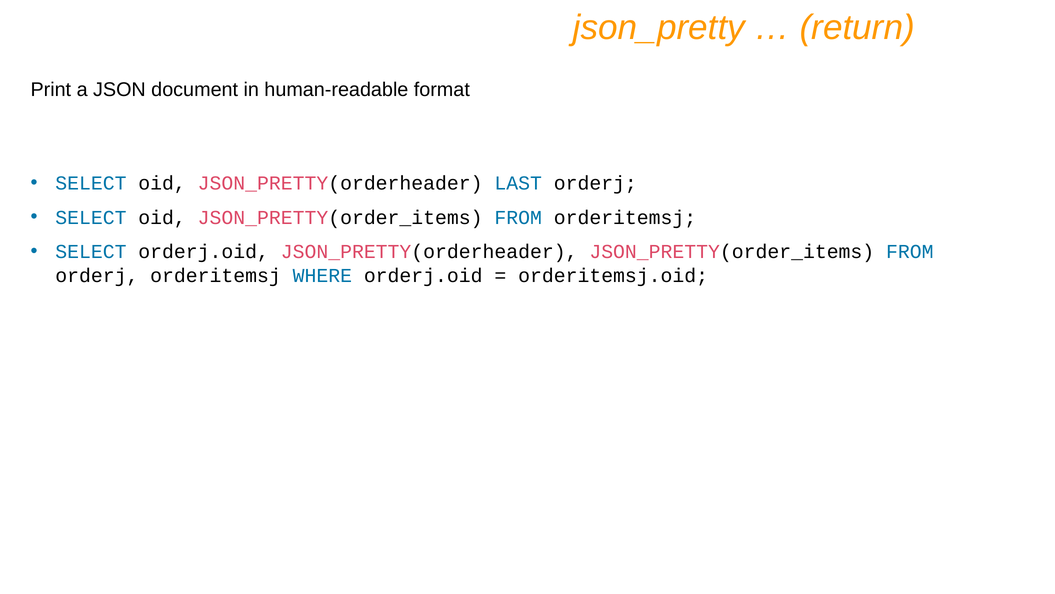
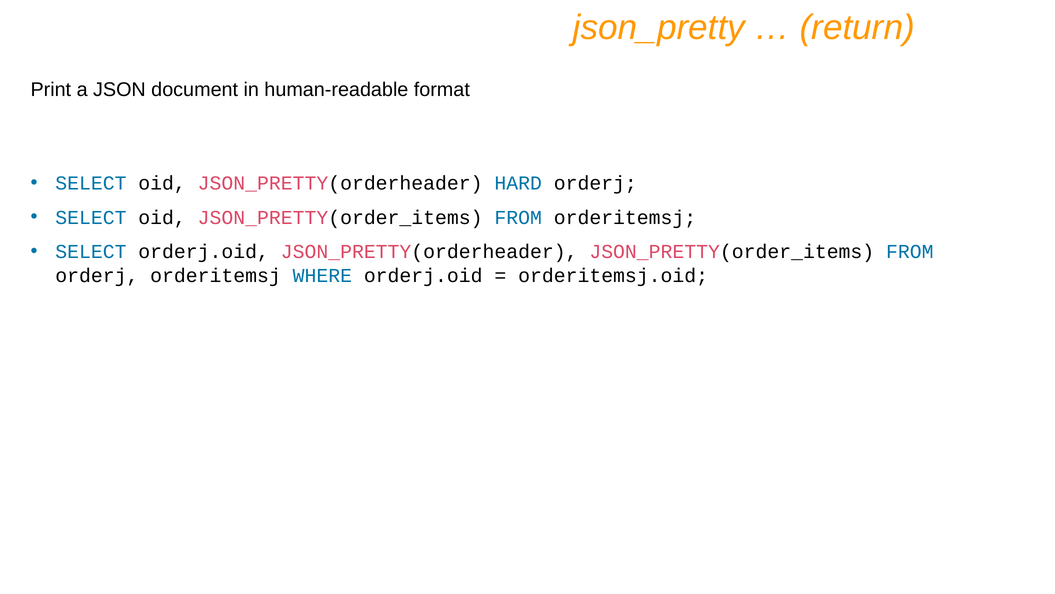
LAST: LAST -> HARD
